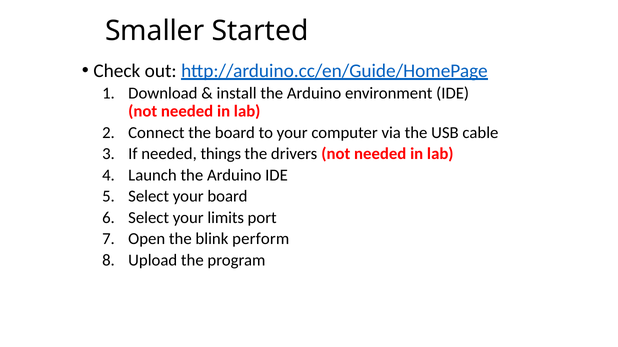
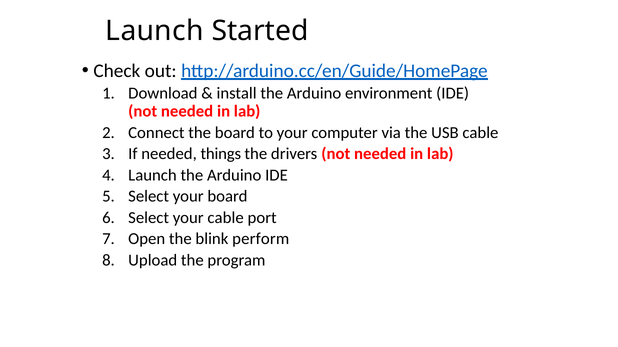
Smaller at (155, 31): Smaller -> Launch
your limits: limits -> cable
